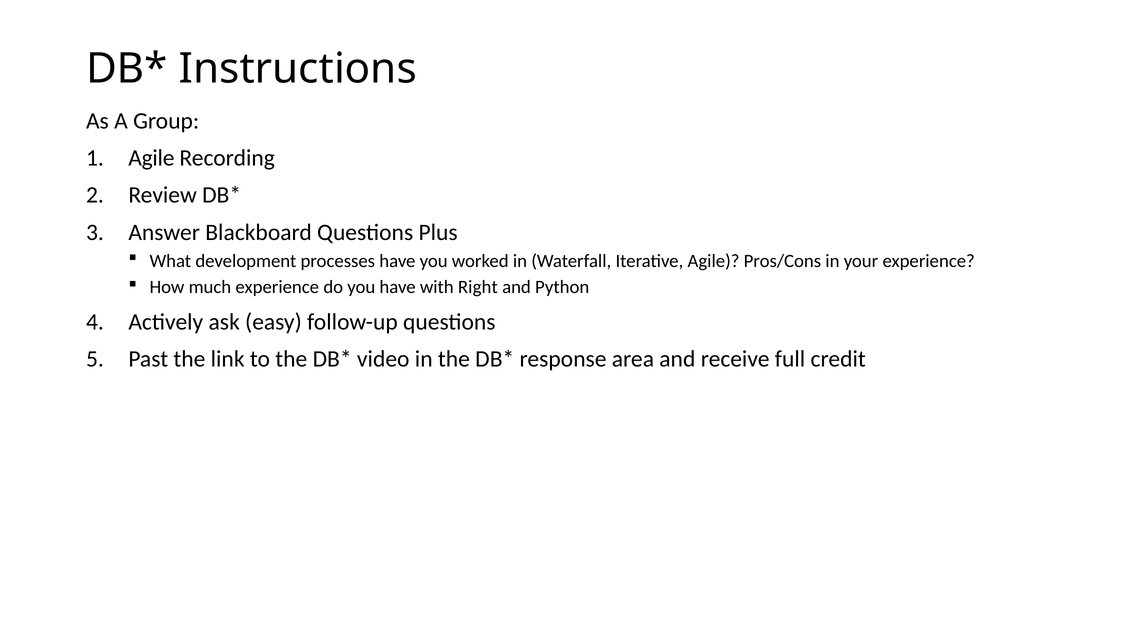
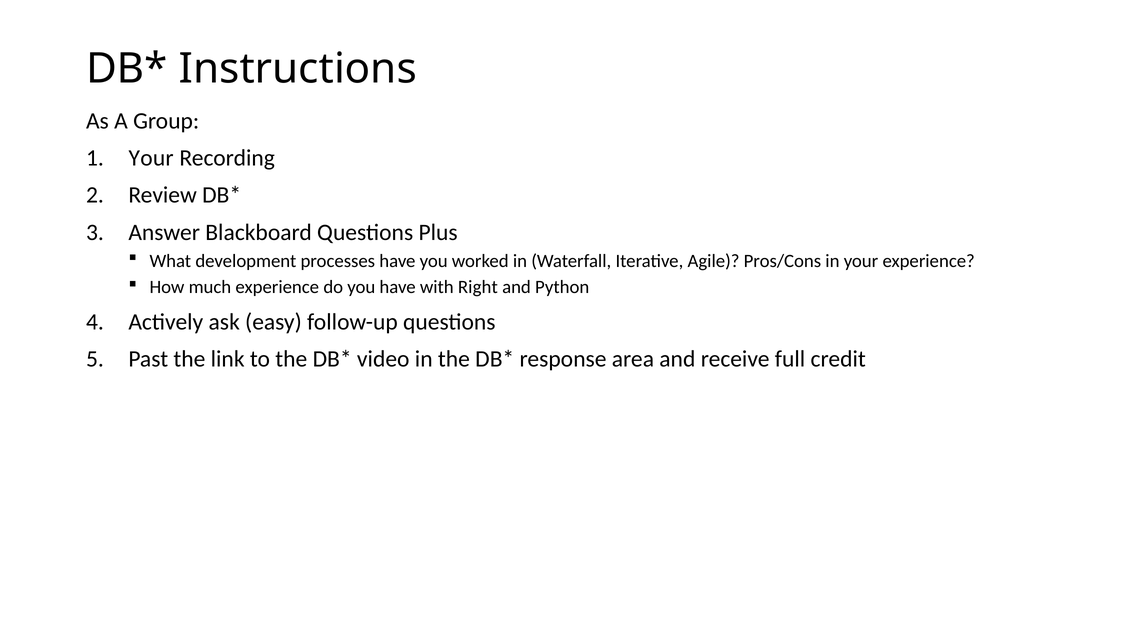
Agile at (151, 158): Agile -> Your
